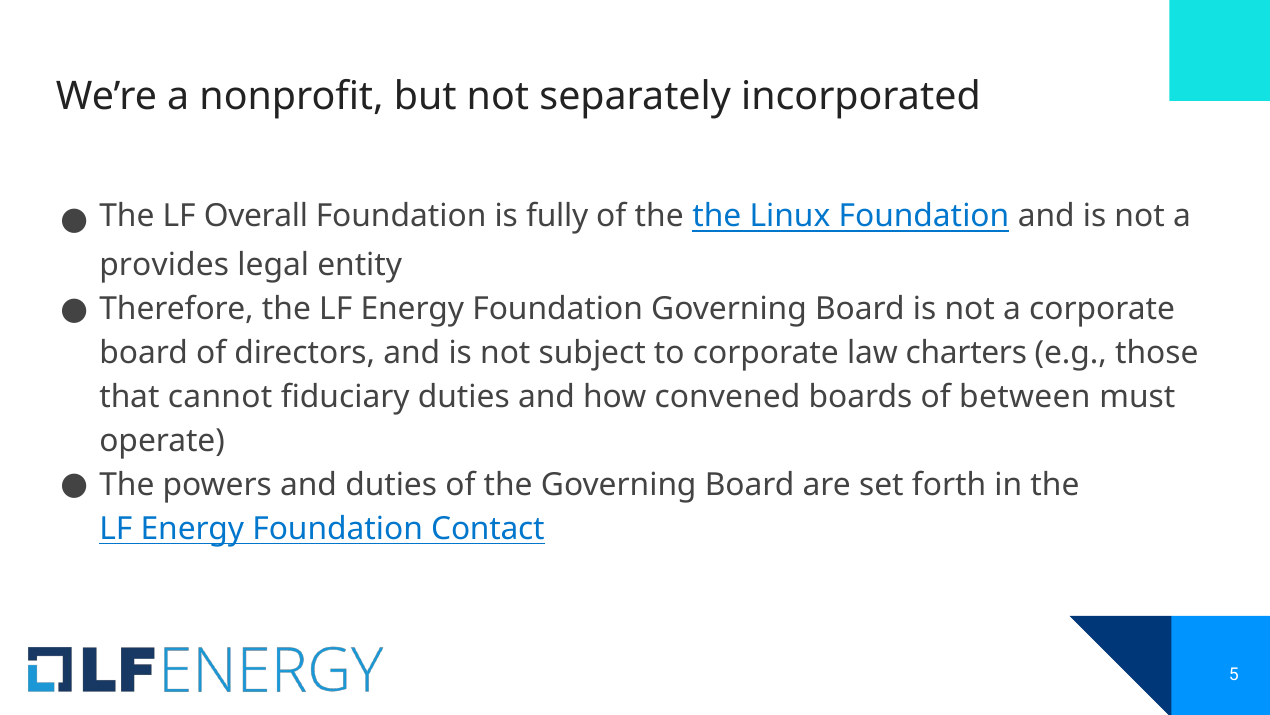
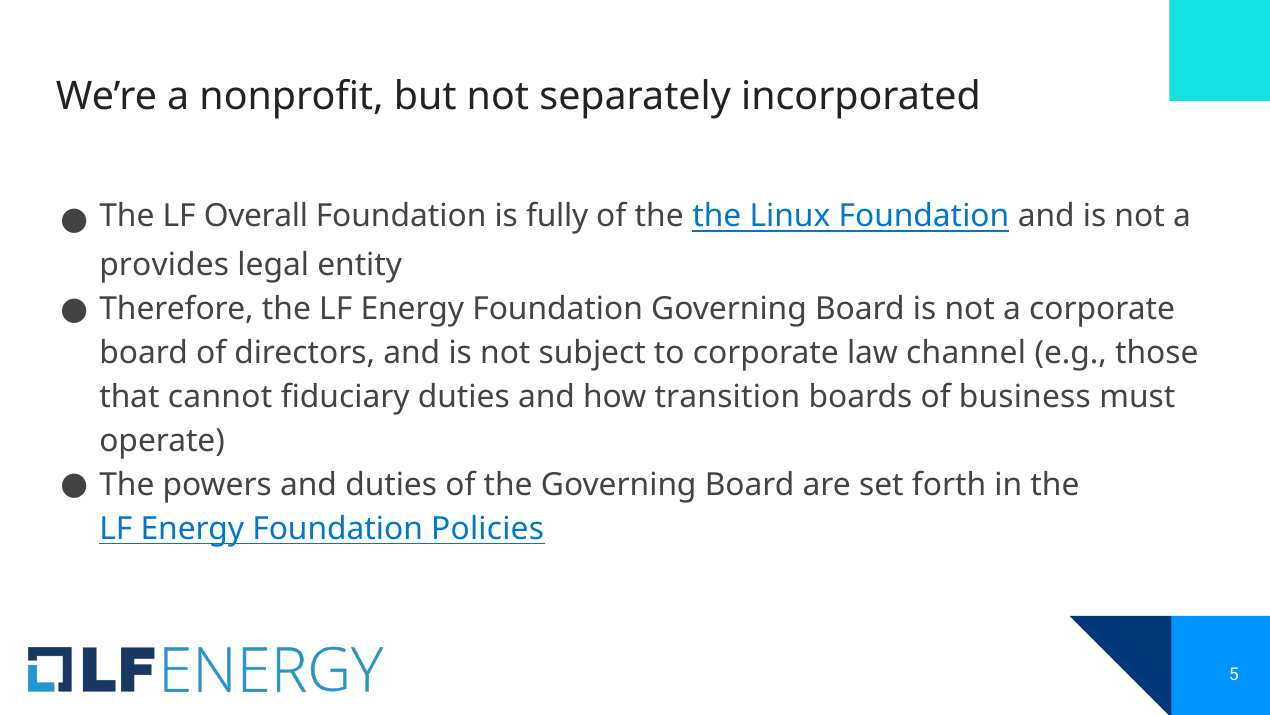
charters: charters -> channel
convened: convened -> transition
between: between -> business
Contact: Contact -> Policies
